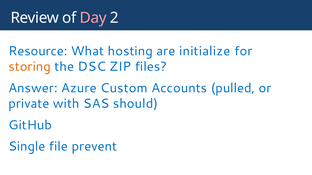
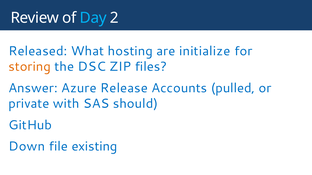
Day colour: pink -> light blue
Resource: Resource -> Released
Custom: Custom -> Release
Single: Single -> Down
prevent: prevent -> existing
